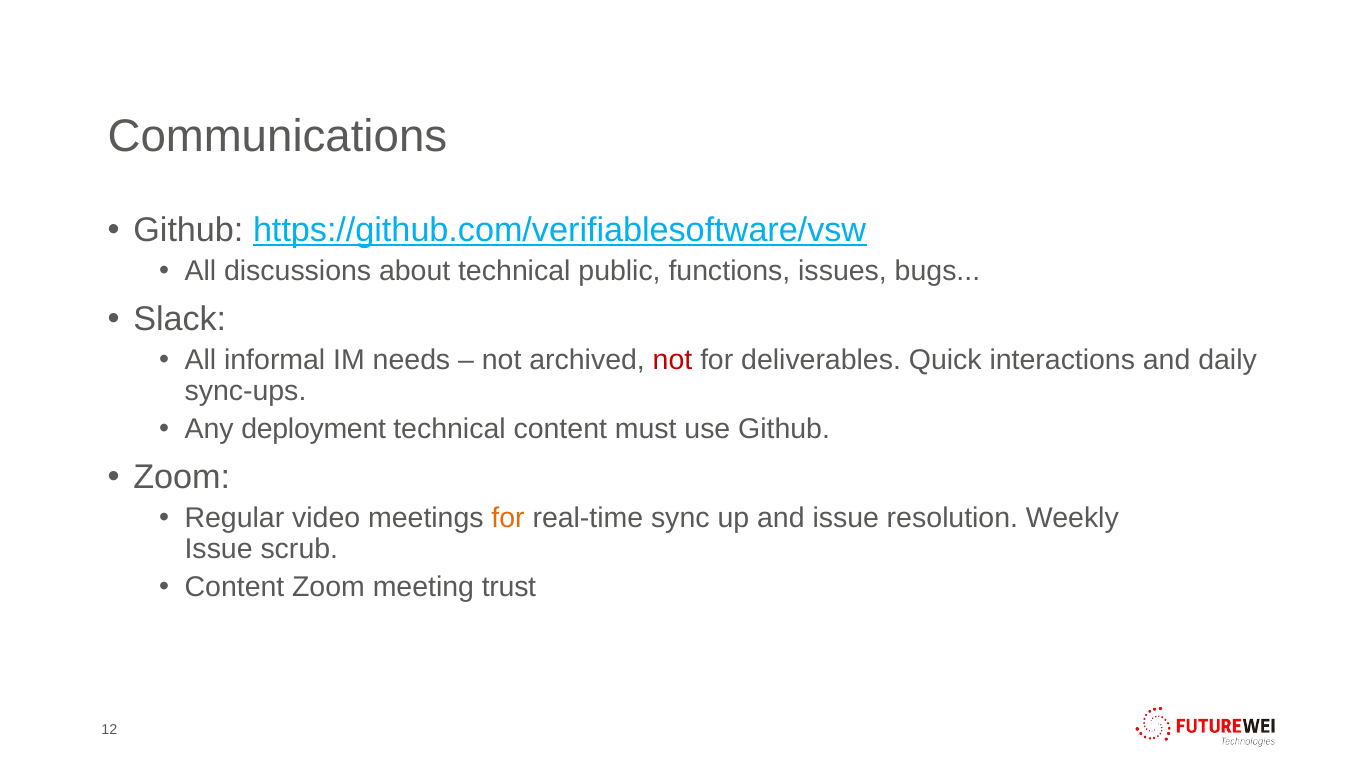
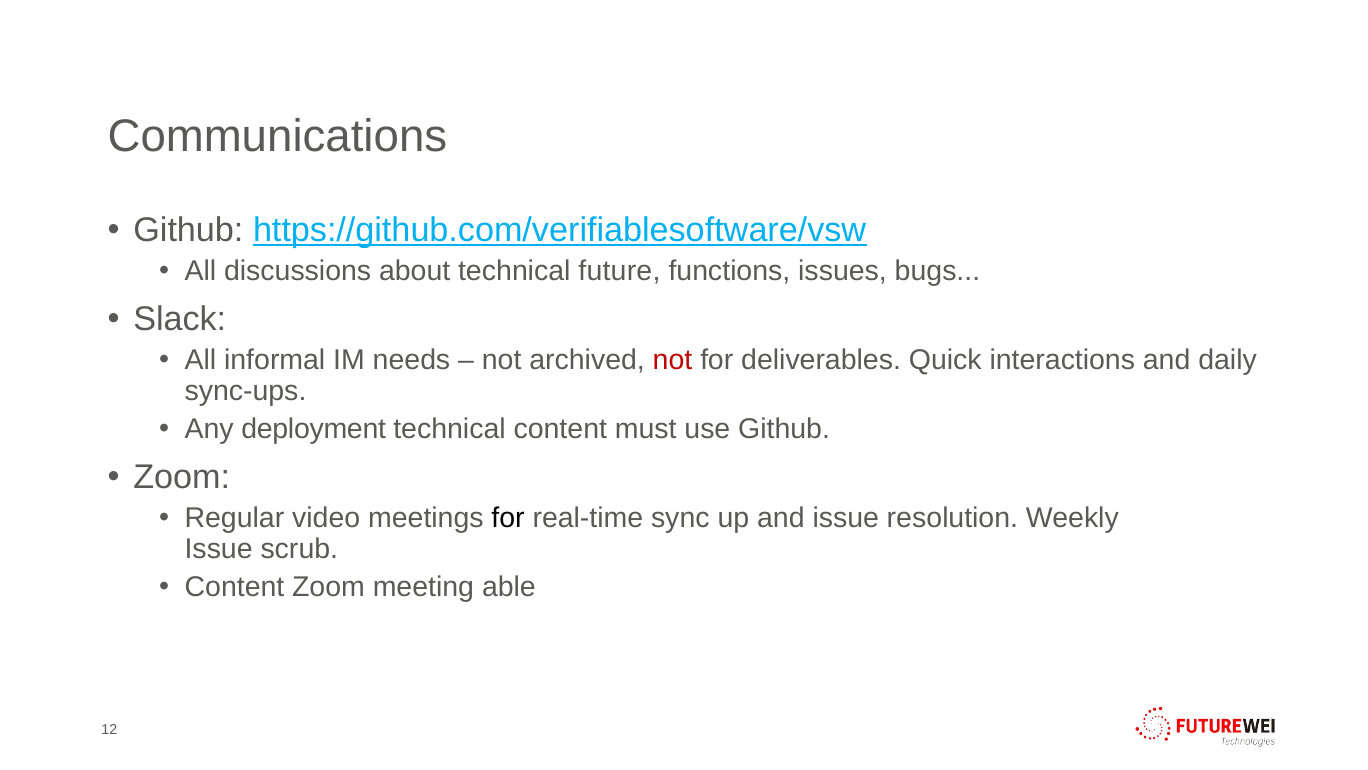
public: public -> future
for at (508, 518) colour: orange -> black
trust: trust -> able
